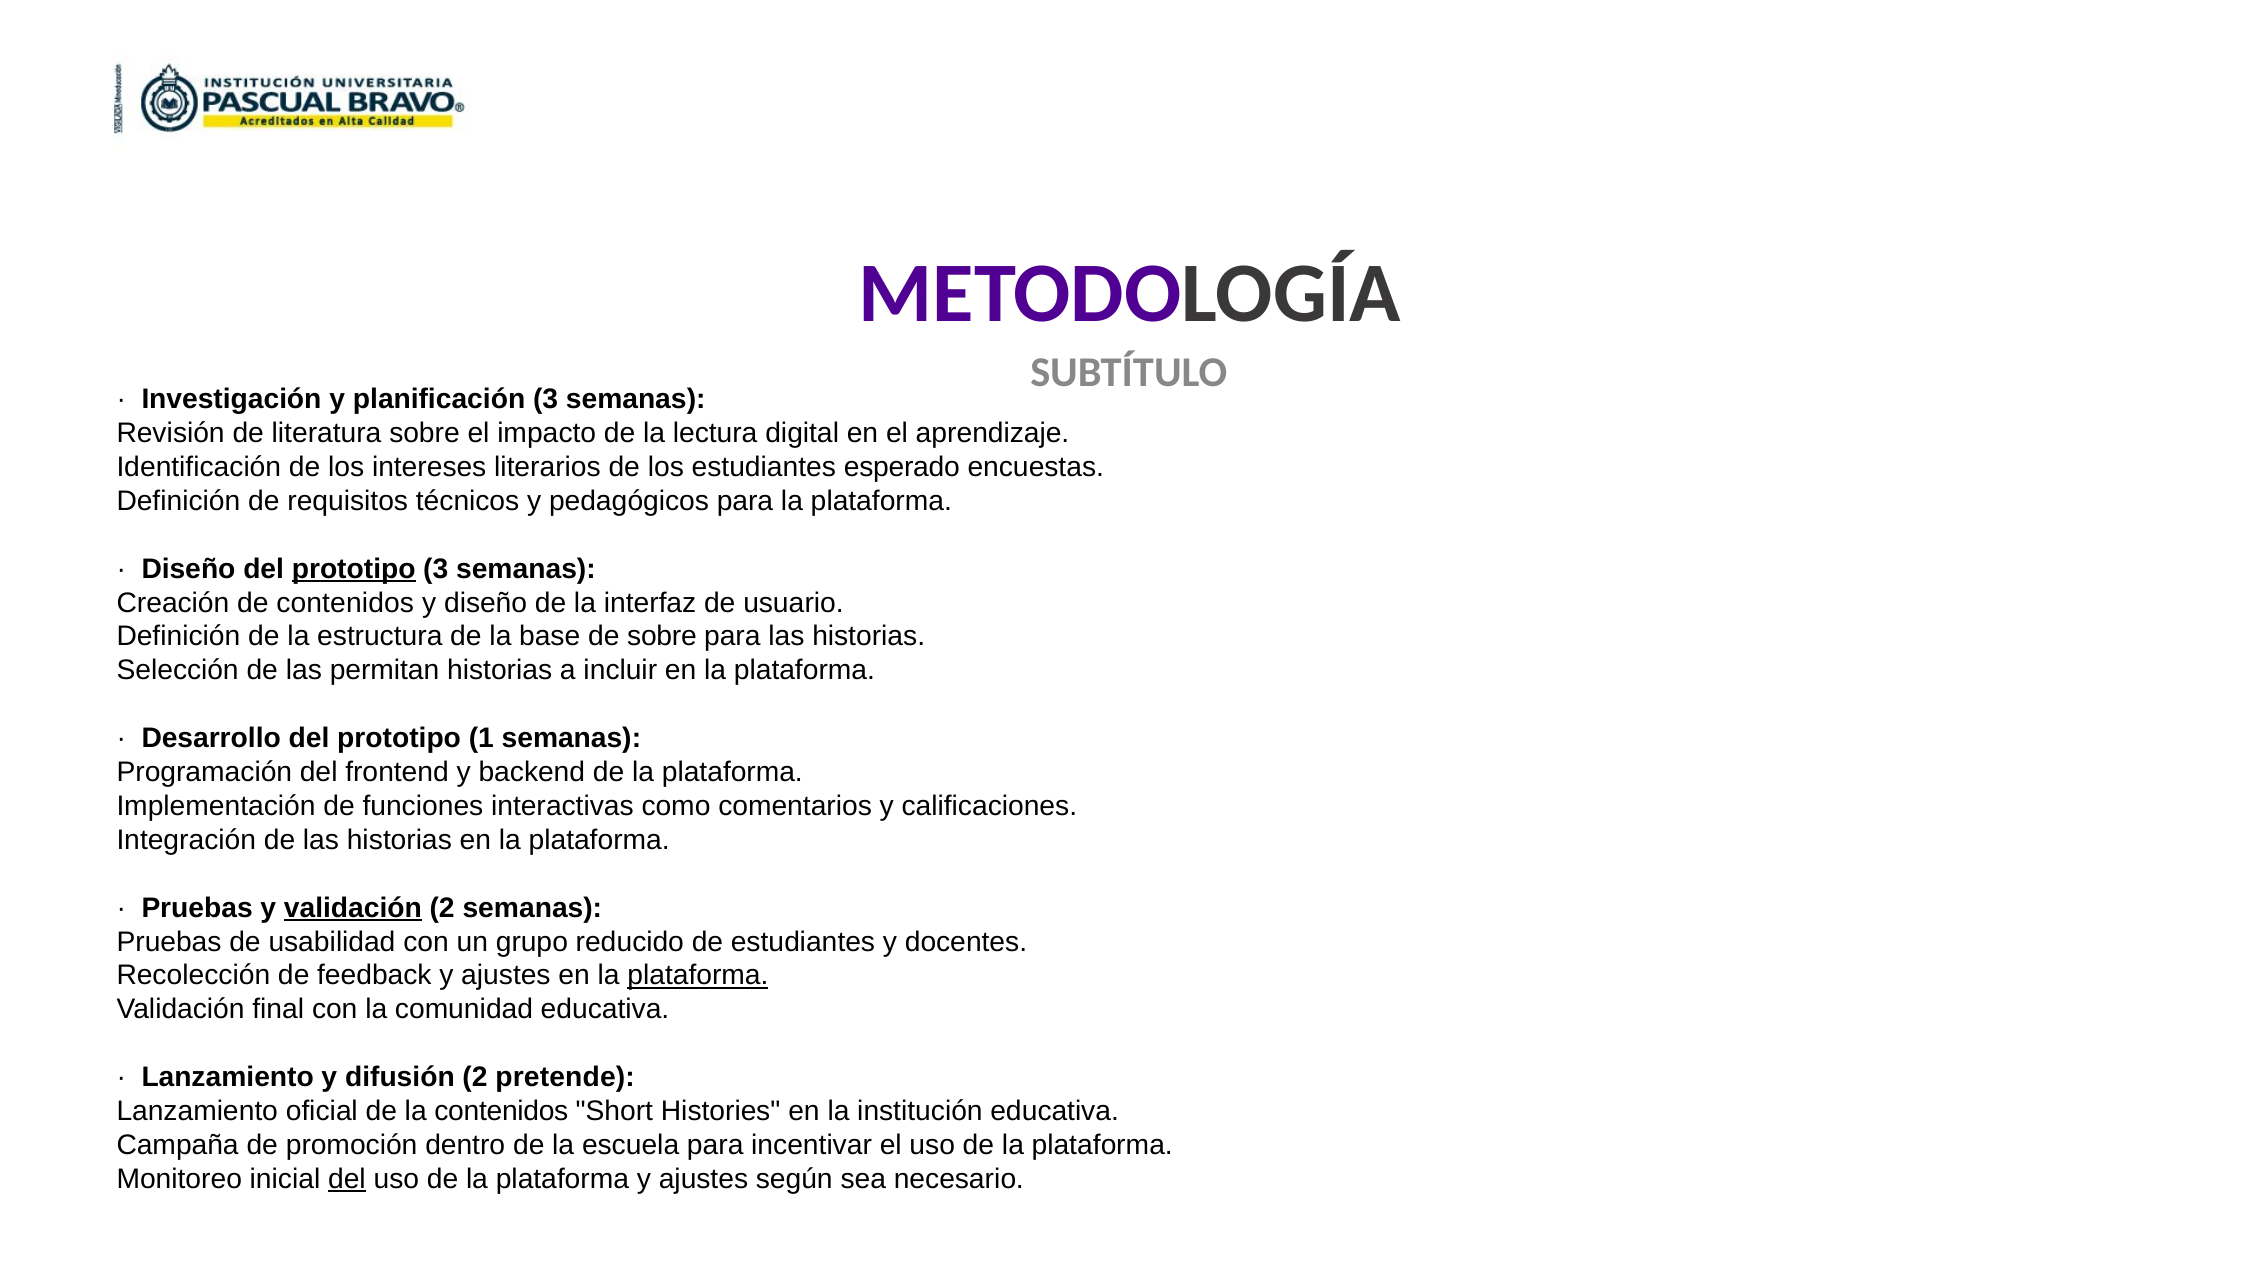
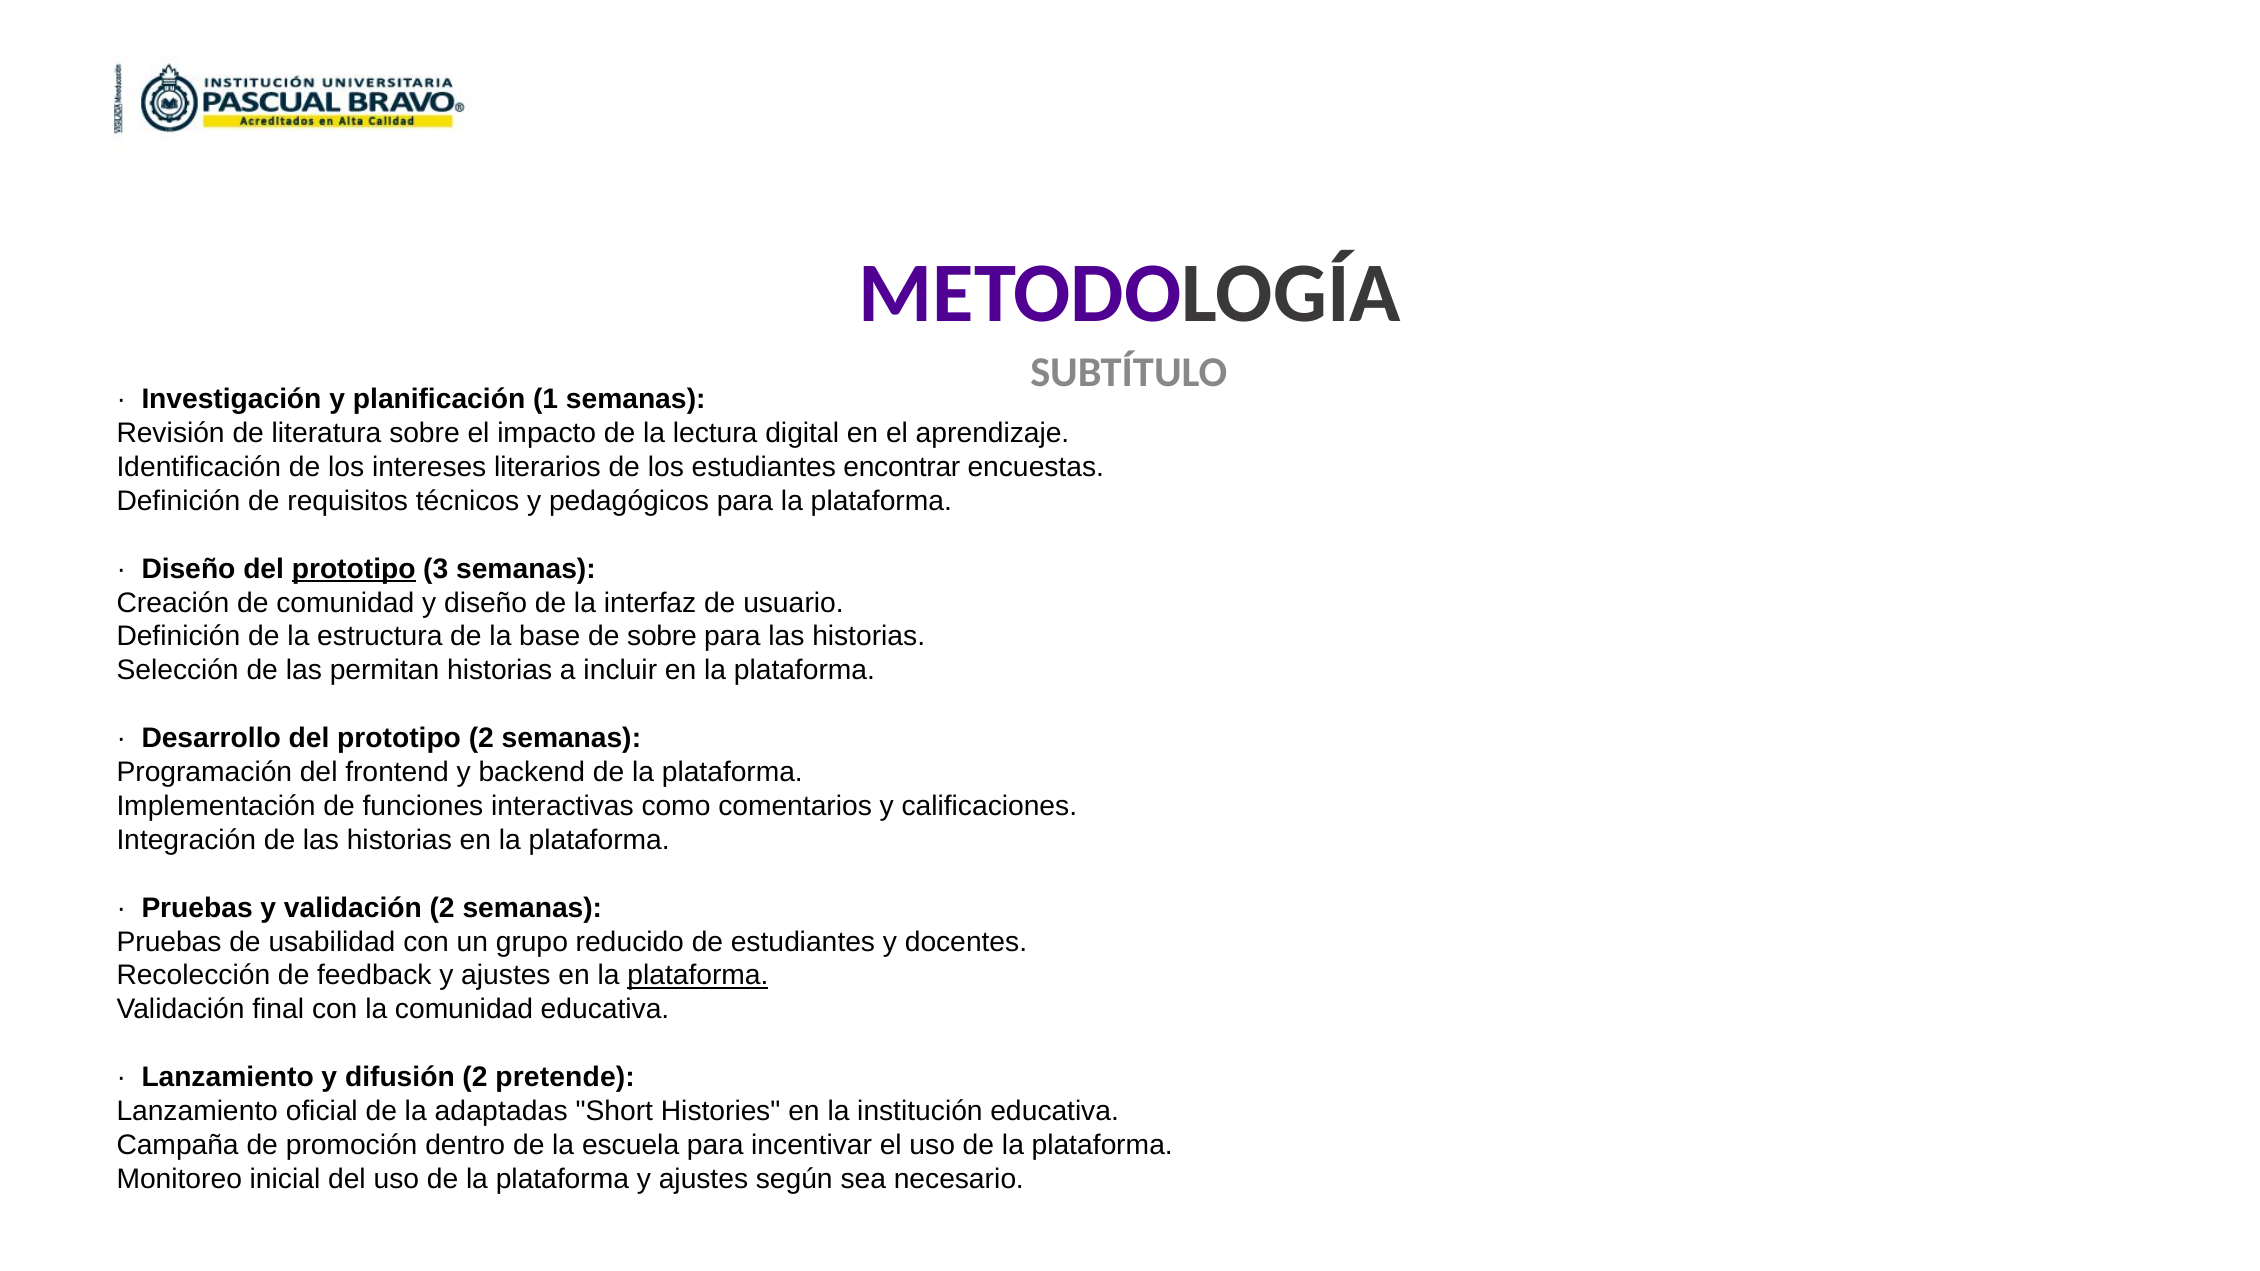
planificación 3: 3 -> 1
esperado: esperado -> encontrar
de contenidos: contenidos -> comunidad
prototipo 1: 1 -> 2
validación at (353, 908) underline: present -> none
la contenidos: contenidos -> adaptadas
del at (347, 1179) underline: present -> none
